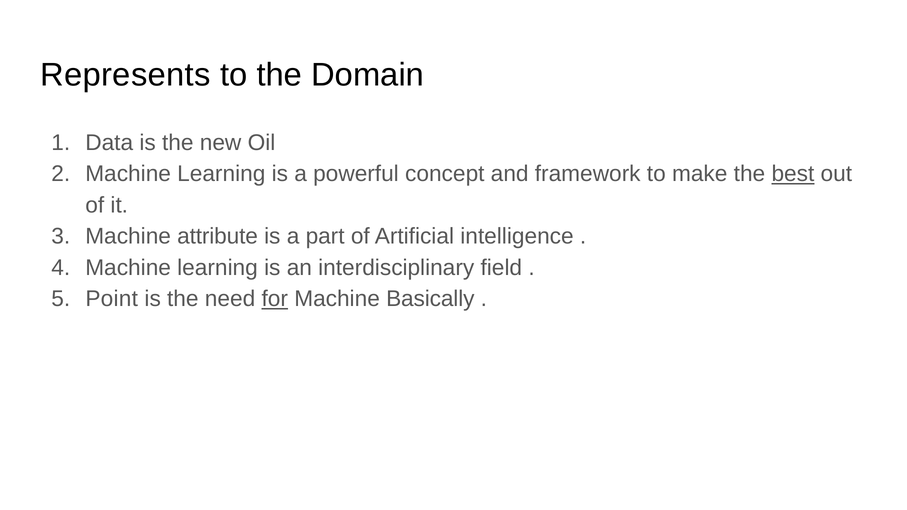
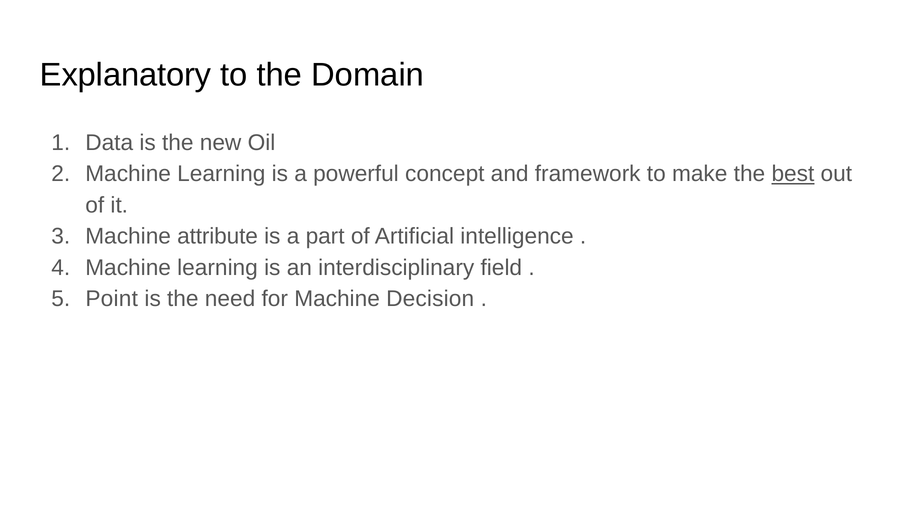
Represents: Represents -> Explanatory
for underline: present -> none
Basically: Basically -> Decision
